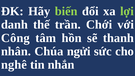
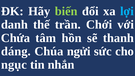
lợi colour: light green -> light blue
Công: Công -> Chứa
nhân: nhân -> dáng
nghê: nghê -> ngục
